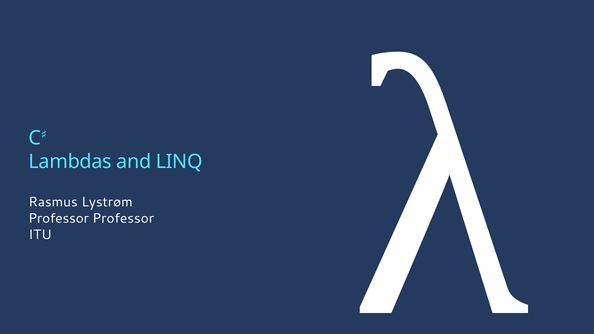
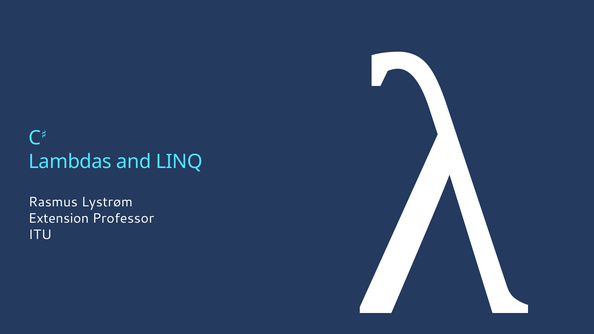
Professor at (59, 219): Professor -> Extension
